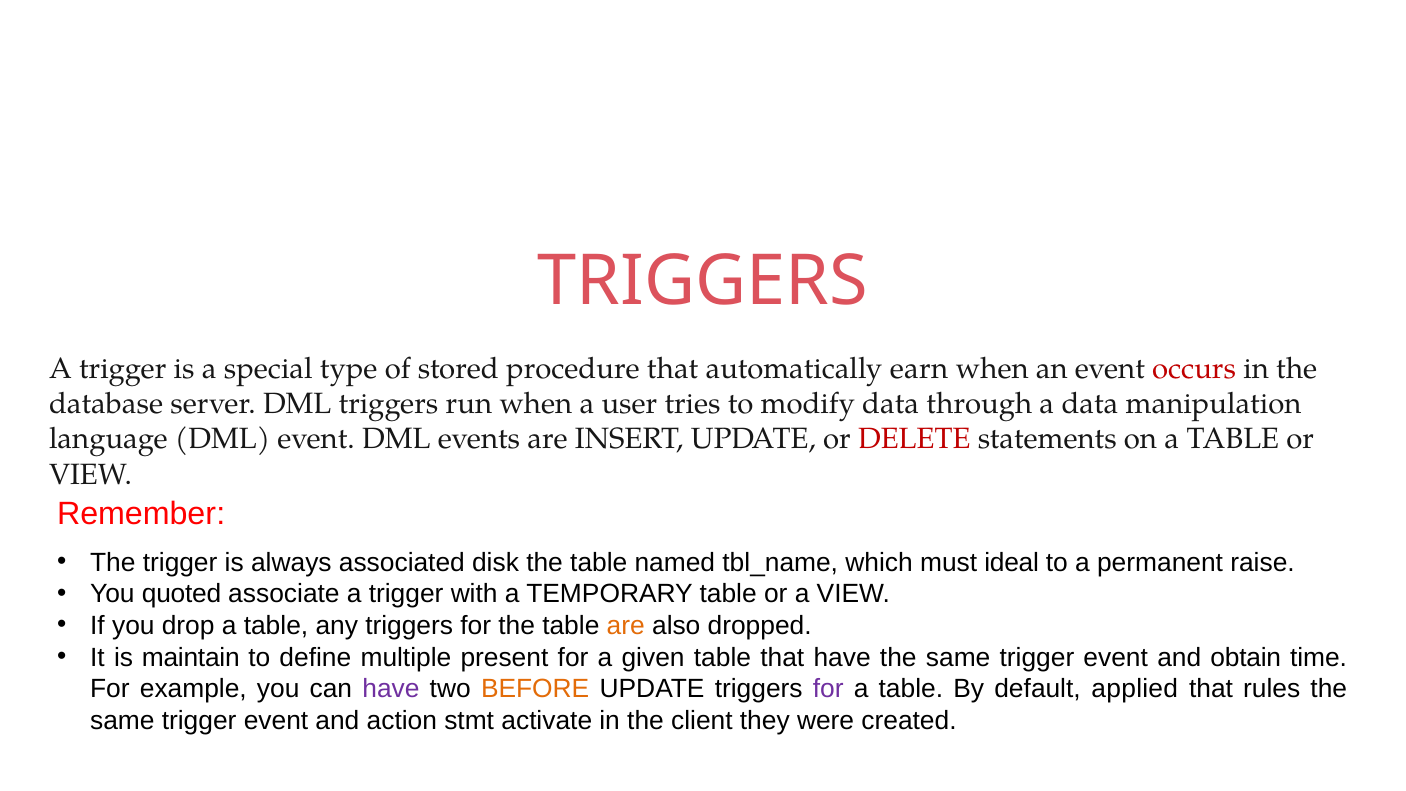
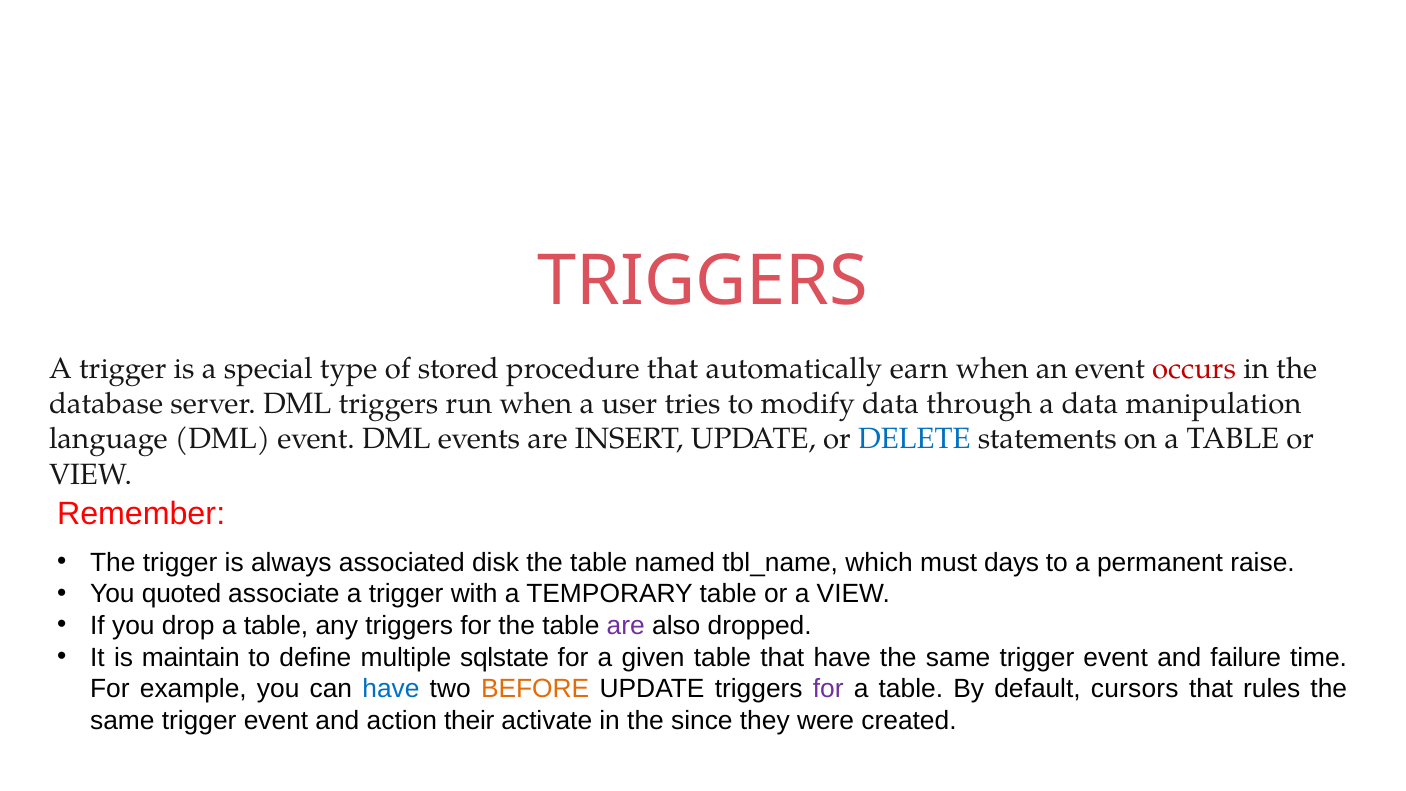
DELETE colour: red -> blue
ideal: ideal -> days
are at (626, 626) colour: orange -> purple
present: present -> sqlstate
obtain: obtain -> failure
have at (391, 689) colour: purple -> blue
applied: applied -> cursors
stmt: stmt -> their
client: client -> since
